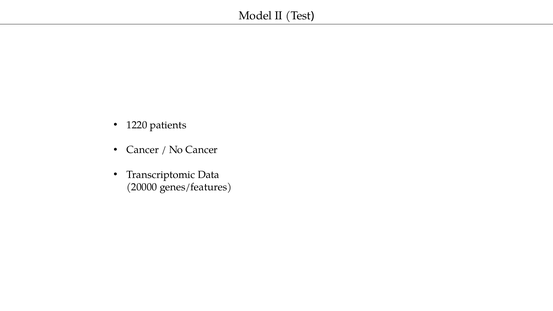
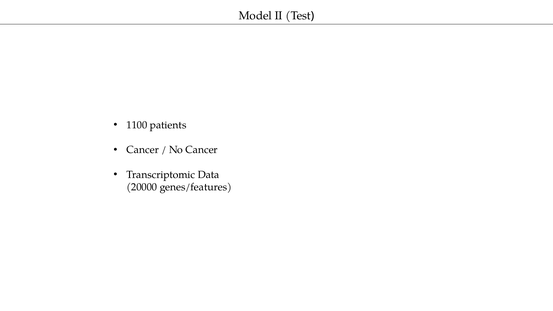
1220: 1220 -> 1100
